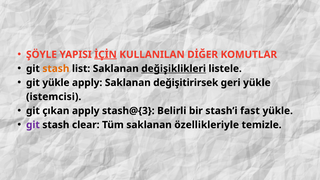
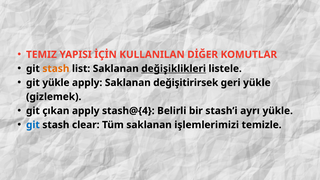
ŞÖYLE: ŞÖYLE -> TEMIZ
İÇİN underline: present -> none
istemcisi: istemcisi -> gizlemek
stash@{3: stash@{3 -> stash@{4
fast: fast -> ayrı
git at (33, 125) colour: purple -> blue
özellikleriyle: özellikleriyle -> işlemlerimizi
